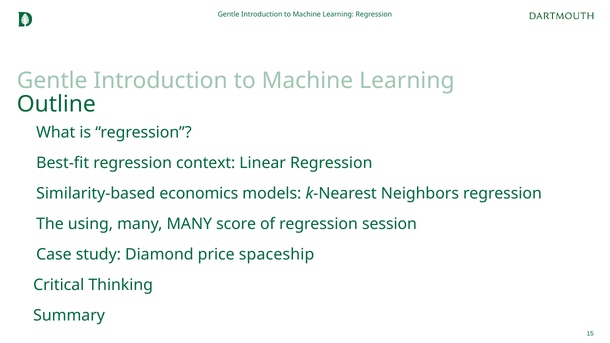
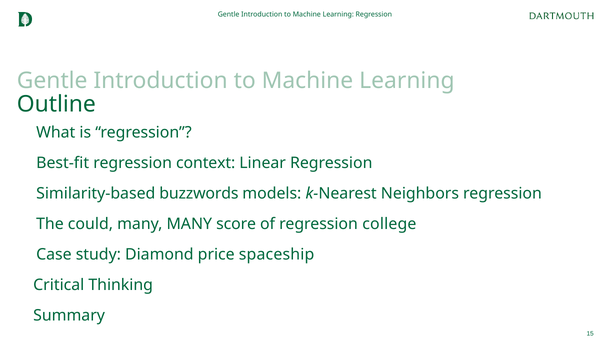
economics: economics -> buzzwords
using: using -> could
session: session -> college
